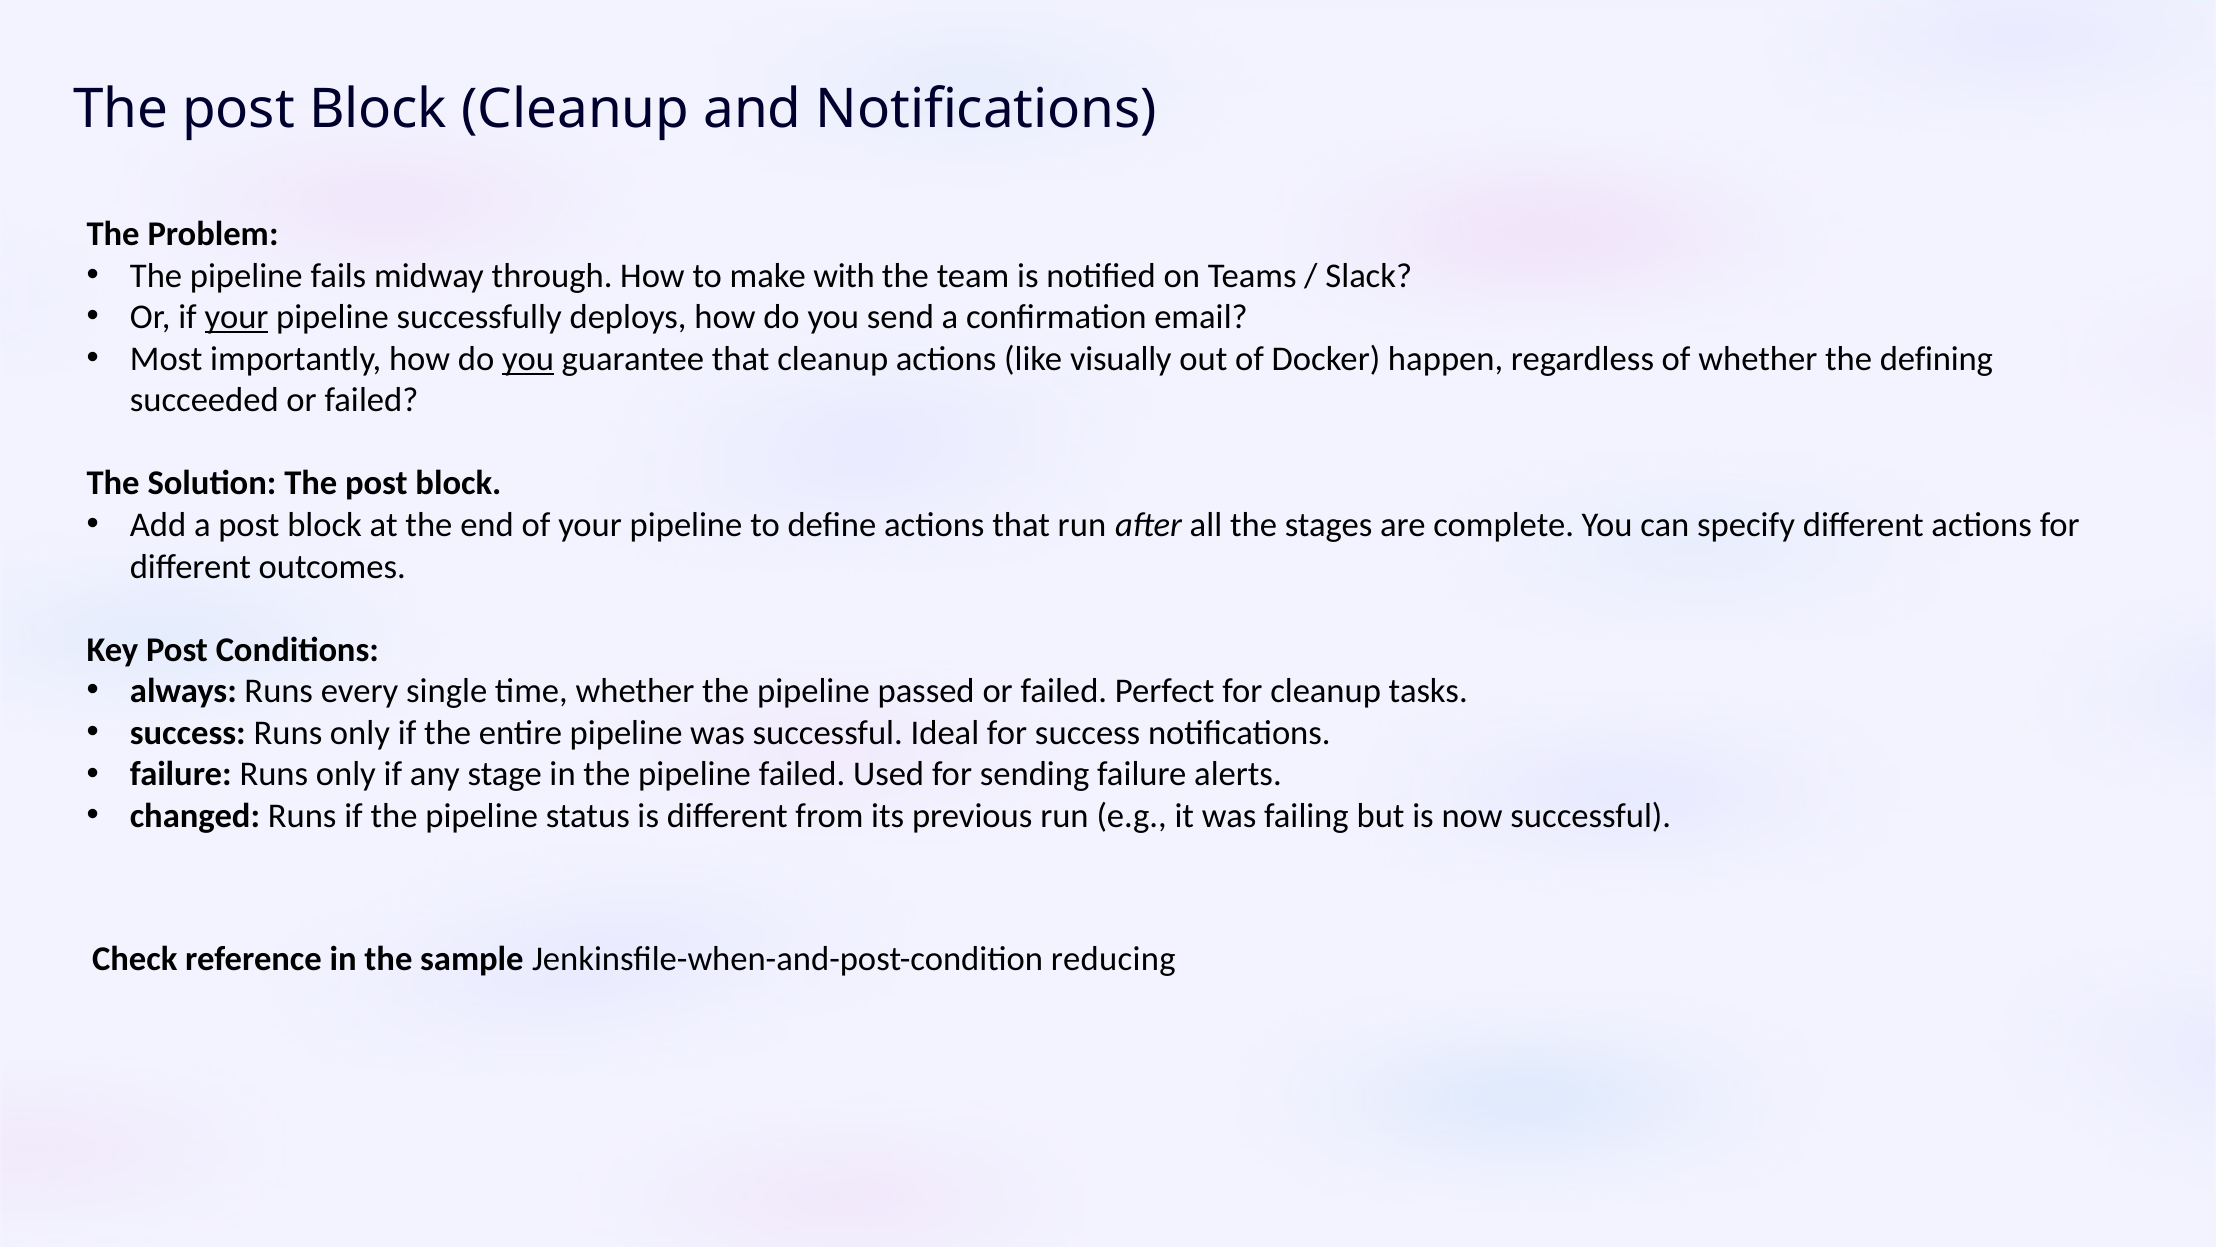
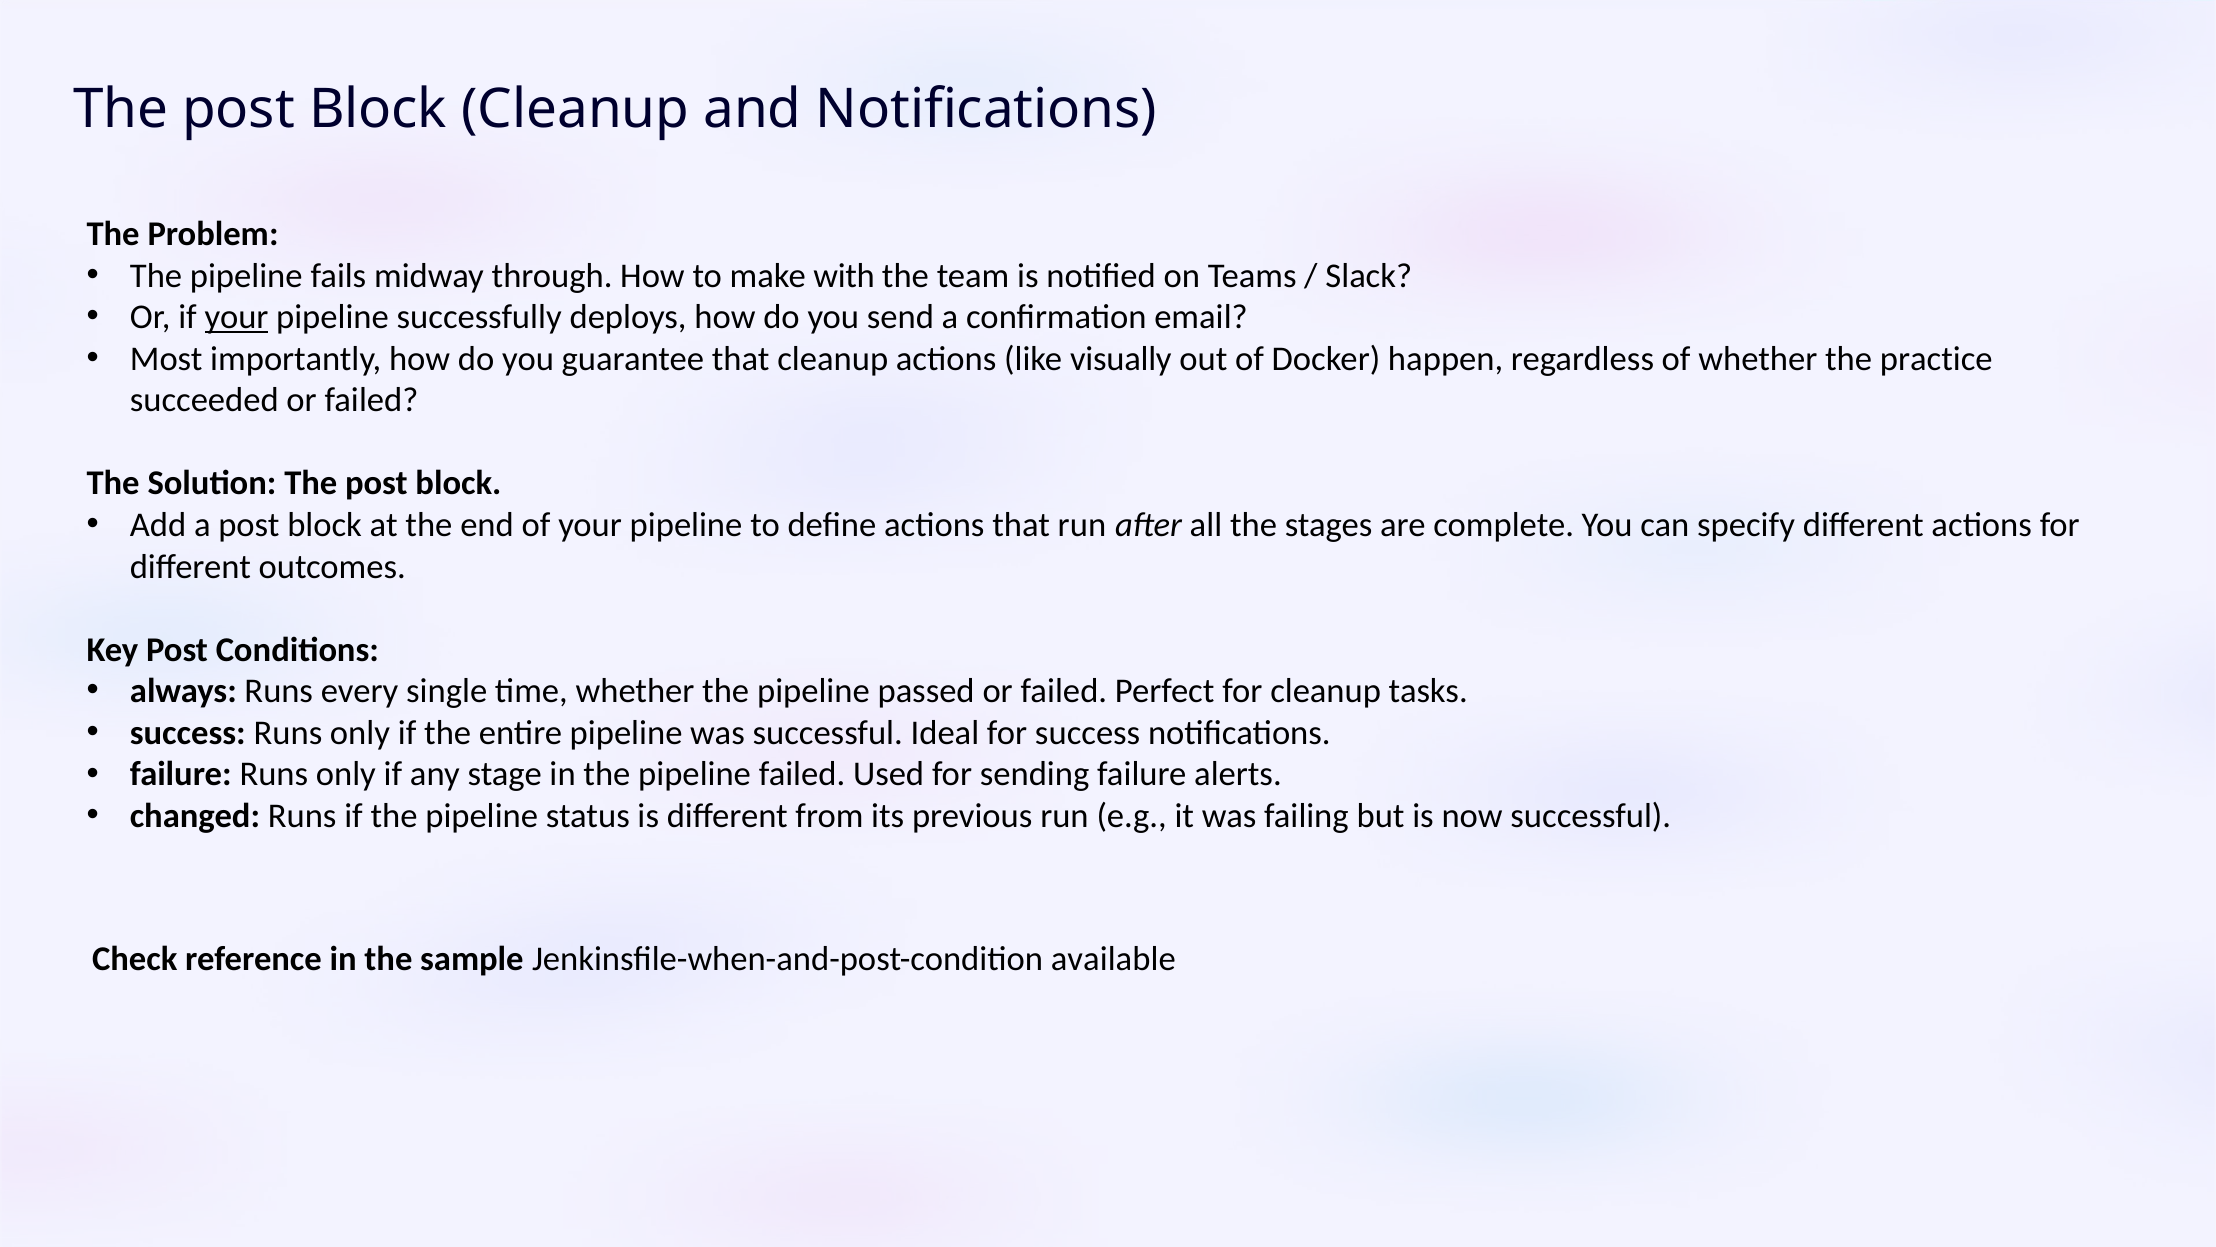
you at (528, 359) underline: present -> none
defining: defining -> practice
reducing: reducing -> available
